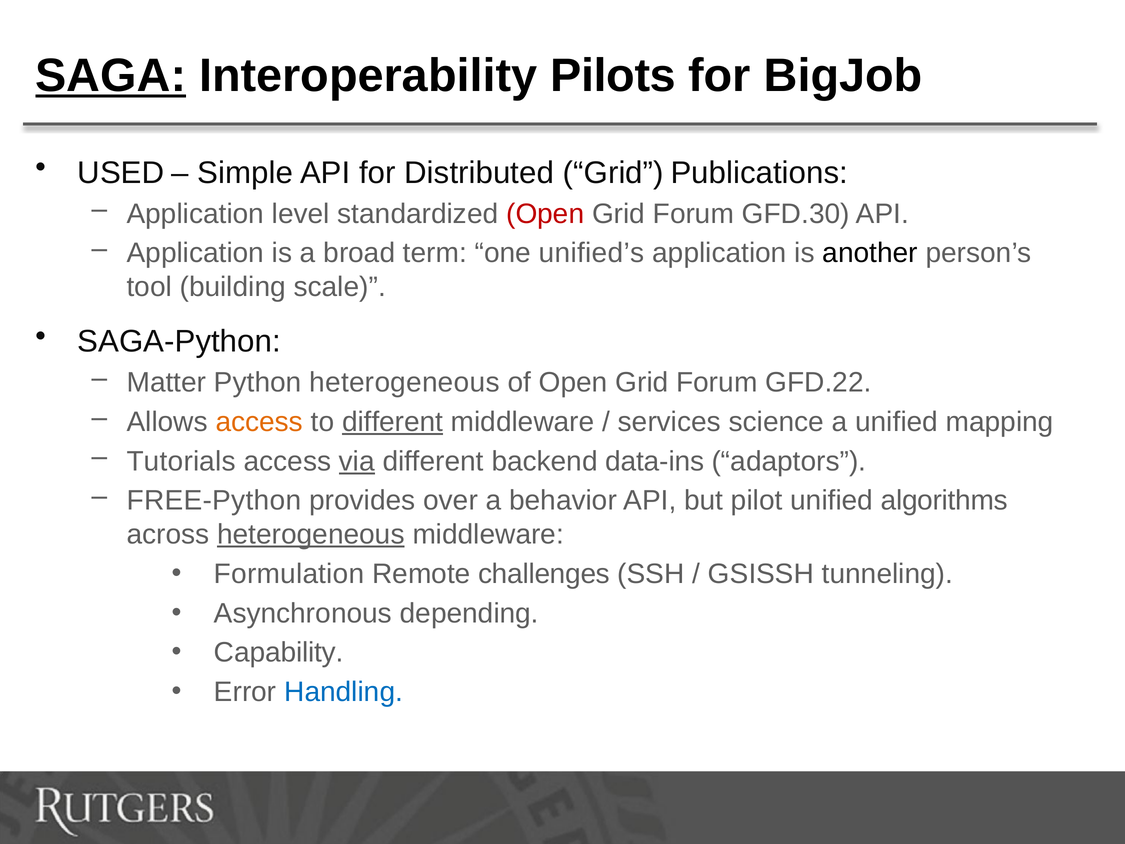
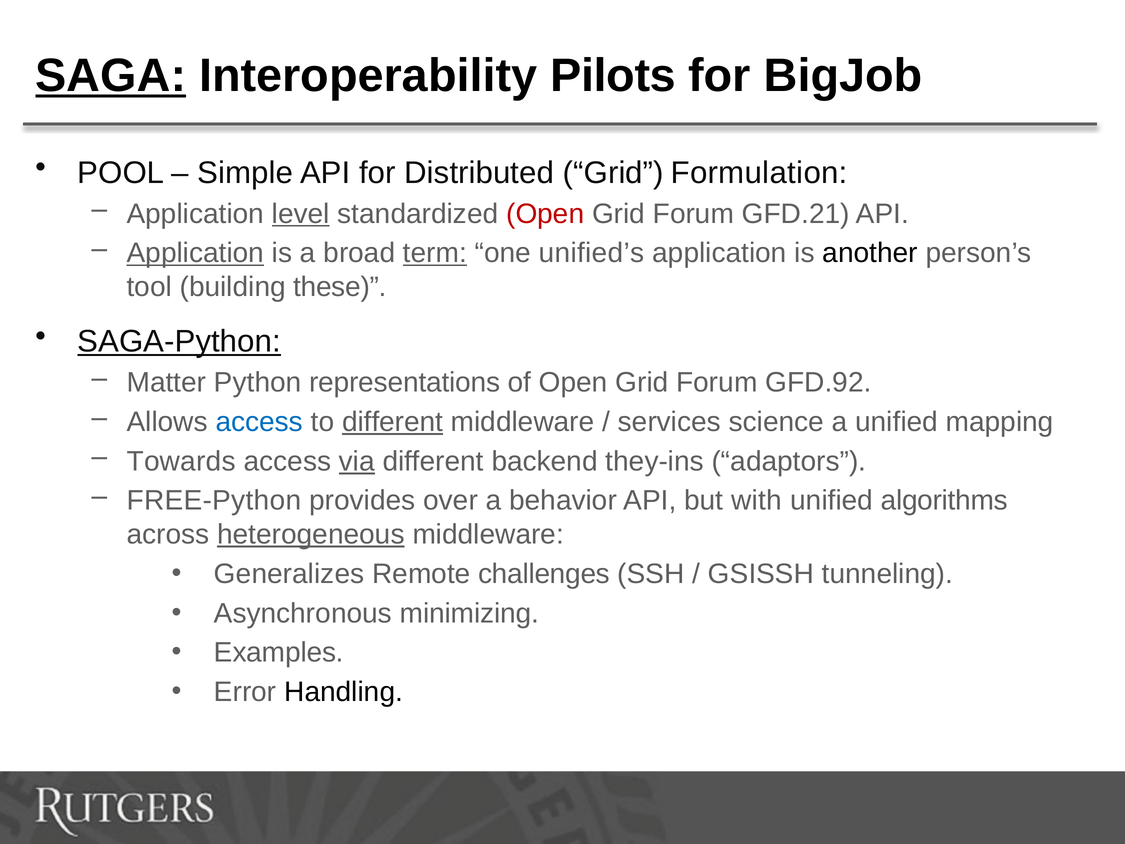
USED: USED -> POOL
Publications: Publications -> Formulation
level underline: none -> present
GFD.30: GFD.30 -> GFD.21
Application at (195, 253) underline: none -> present
term underline: none -> present
scale: scale -> these
SAGA-Python underline: none -> present
Python heterogeneous: heterogeneous -> representations
GFD.22: GFD.22 -> GFD.92
access at (259, 422) colour: orange -> blue
Tutorials: Tutorials -> Towards
data-ins: data-ins -> they-ins
pilot: pilot -> with
Formulation: Formulation -> Generalizes
depending: depending -> minimizing
Capability: Capability -> Examples
Handling colour: blue -> black
